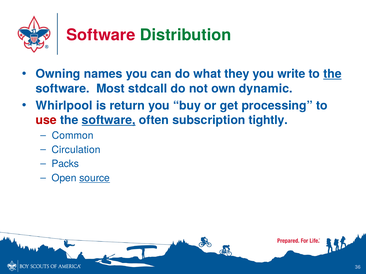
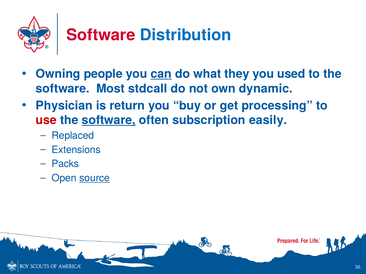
Distribution colour: green -> blue
names: names -> people
can underline: none -> present
write: write -> used
the at (332, 74) underline: present -> none
Whirlpool: Whirlpool -> Physician
tightly: tightly -> easily
Common: Common -> Replaced
Circulation: Circulation -> Extensions
